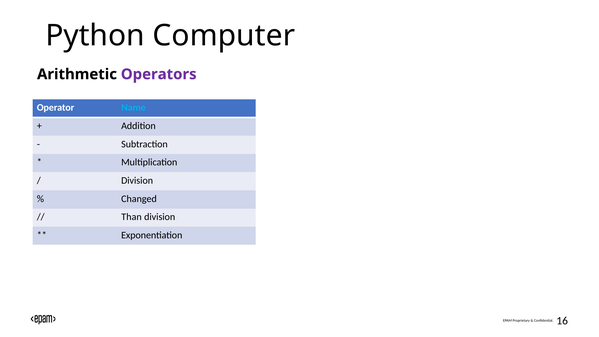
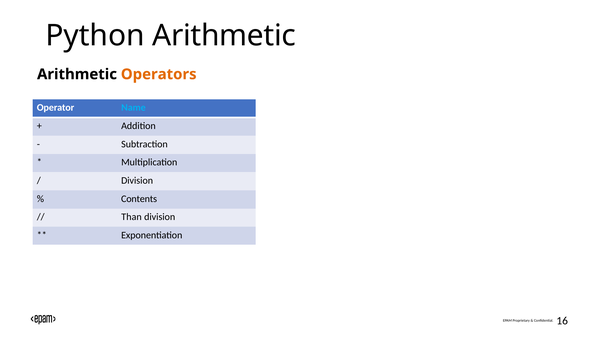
Python Computer: Computer -> Arithmetic
Operators colour: purple -> orange
Changed: Changed -> Contents
